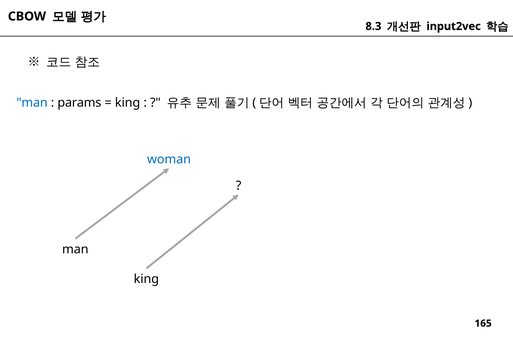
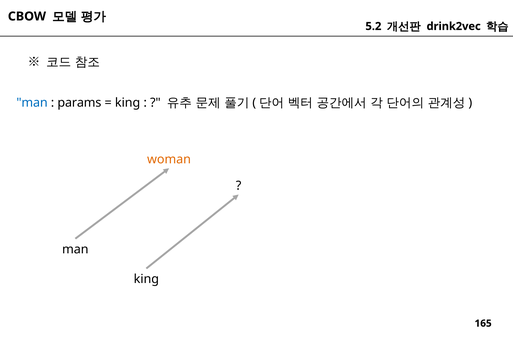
8.3: 8.3 -> 5.2
input2vec: input2vec -> drink2vec
woman colour: blue -> orange
